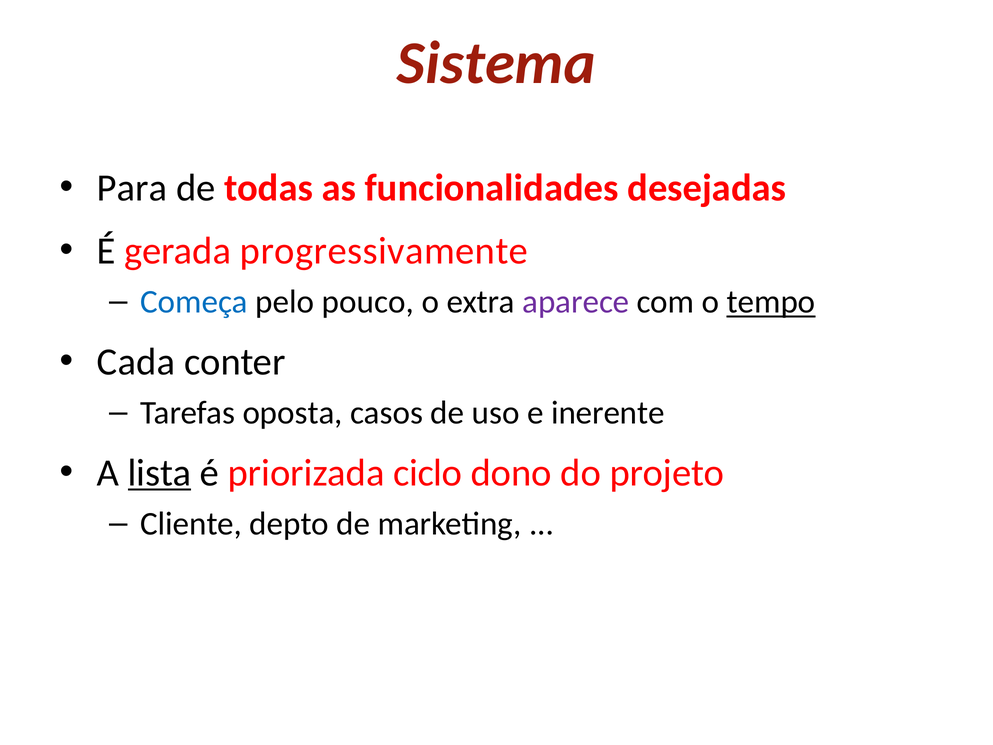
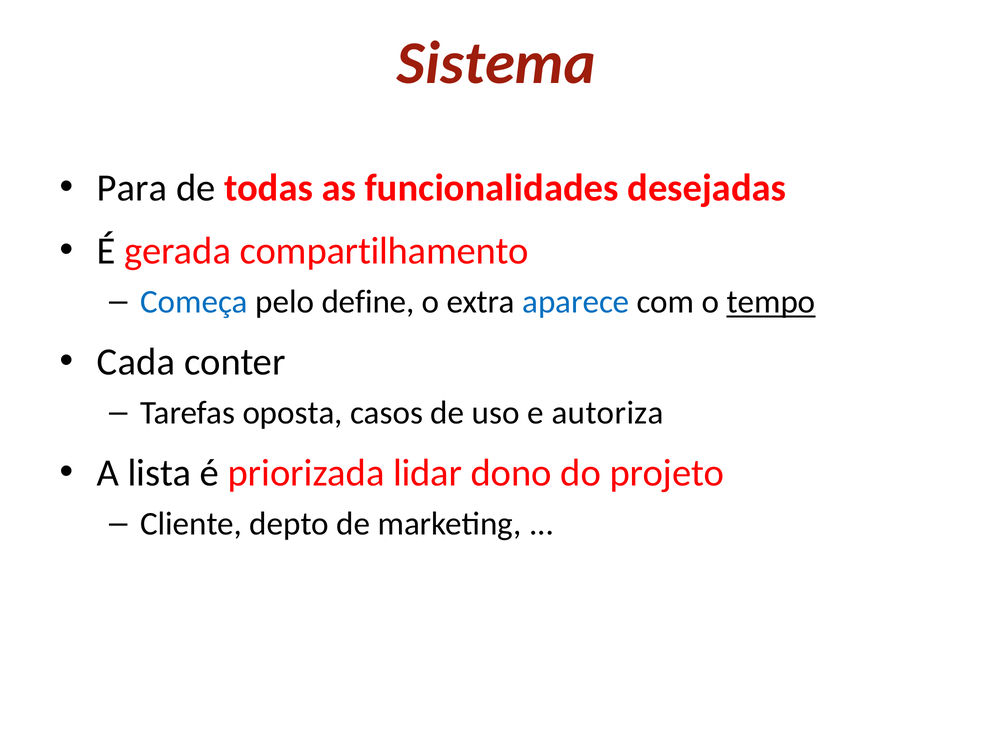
progressivamente: progressivamente -> compartilhamento
pouco: pouco -> define
aparece colour: purple -> blue
inerente: inerente -> autoriza
lista underline: present -> none
ciclo: ciclo -> lidar
